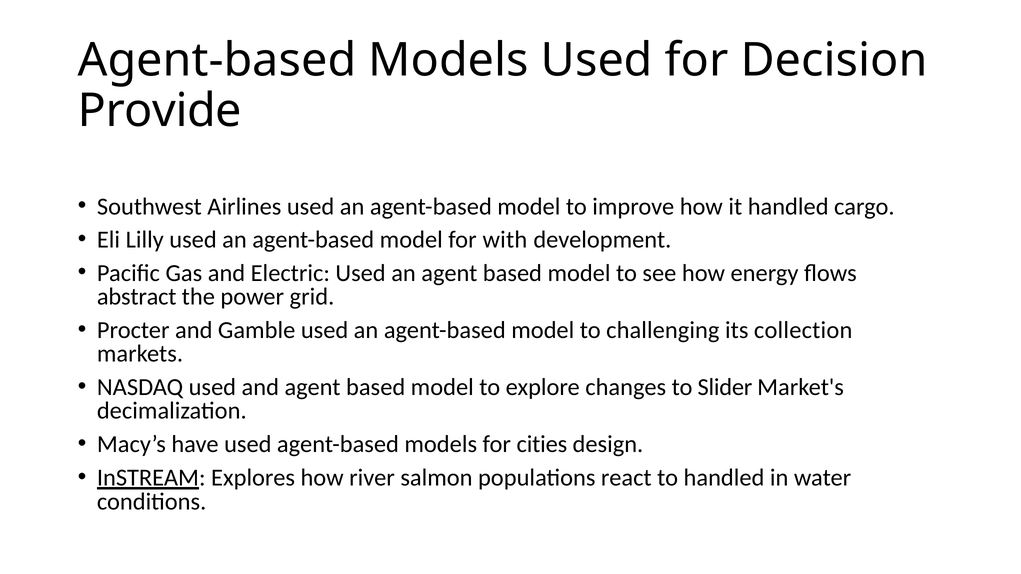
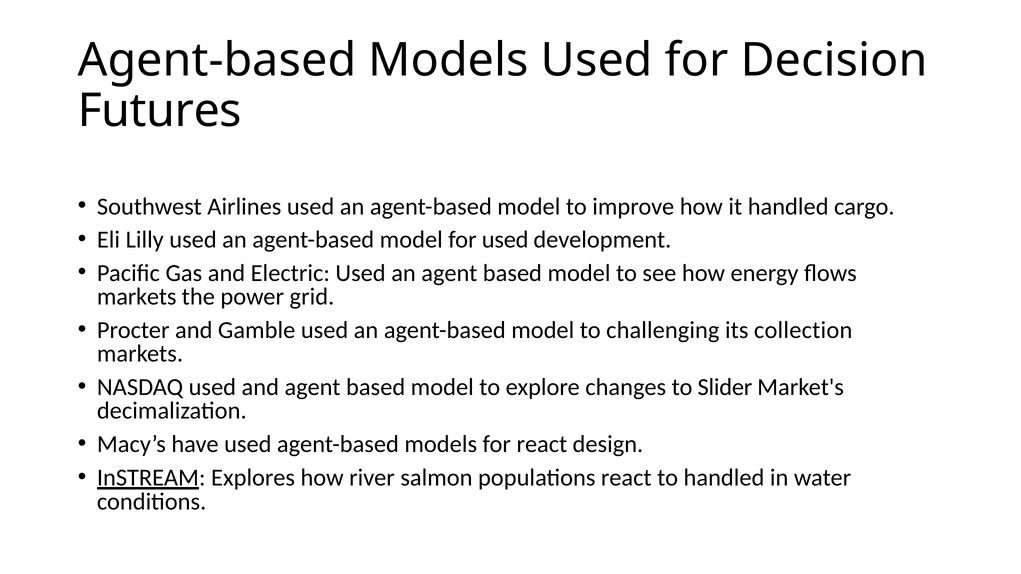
Provide: Provide -> Futures
for with: with -> used
abstract at (137, 297): abstract -> markets
for cities: cities -> react
